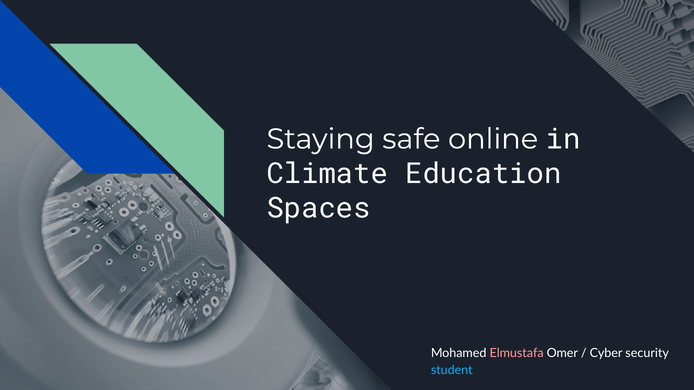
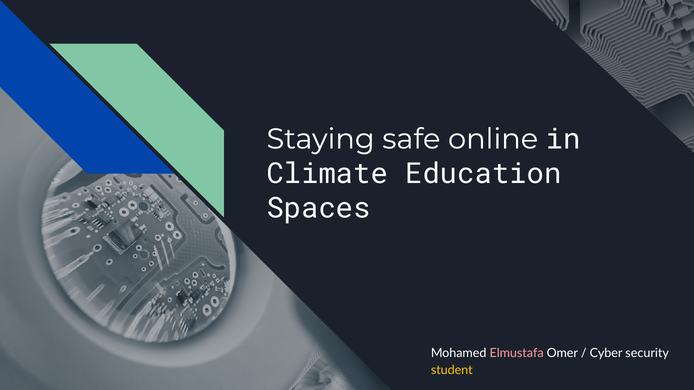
student colour: light blue -> yellow
